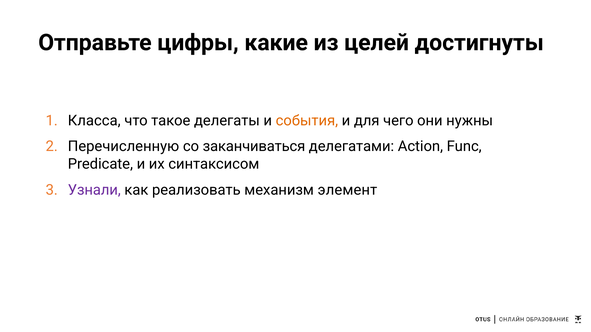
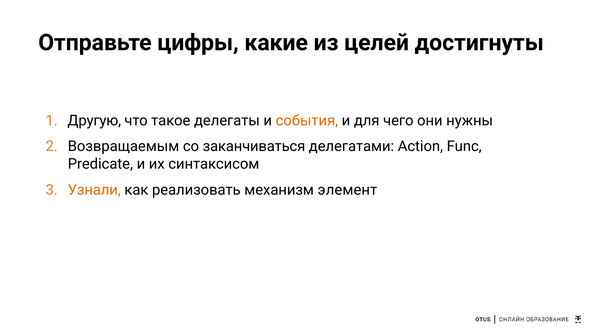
Класса: Класса -> Другую
Перечисленную: Перечисленную -> Возвращаемым
Узнали colour: purple -> orange
